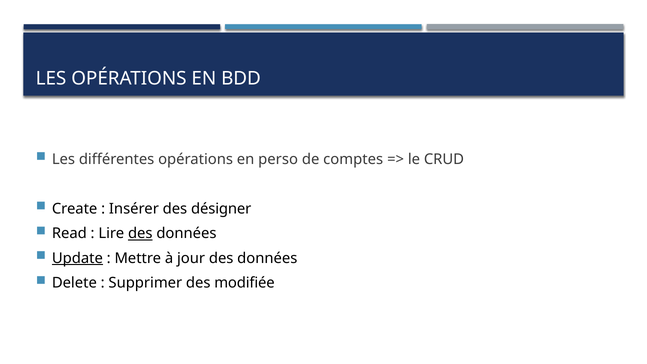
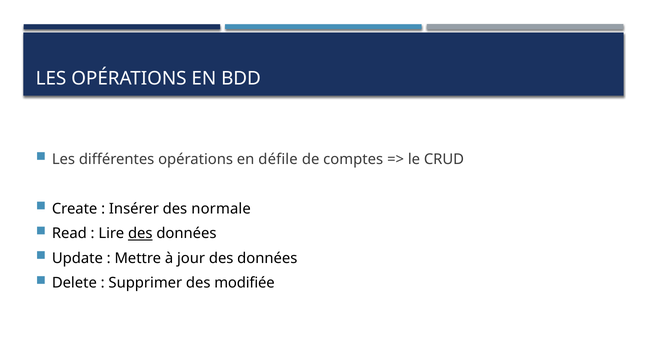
perso: perso -> défile
désigner: désigner -> normale
Update underline: present -> none
